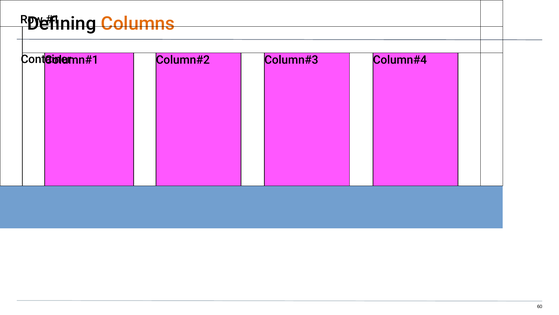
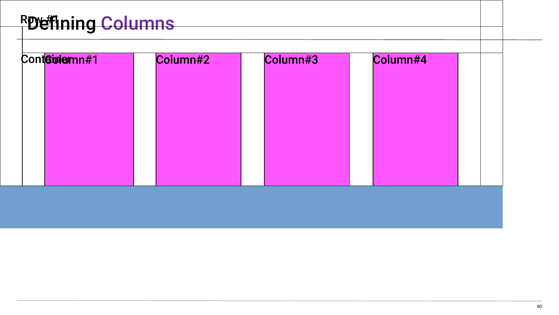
Columns colour: orange -> purple
